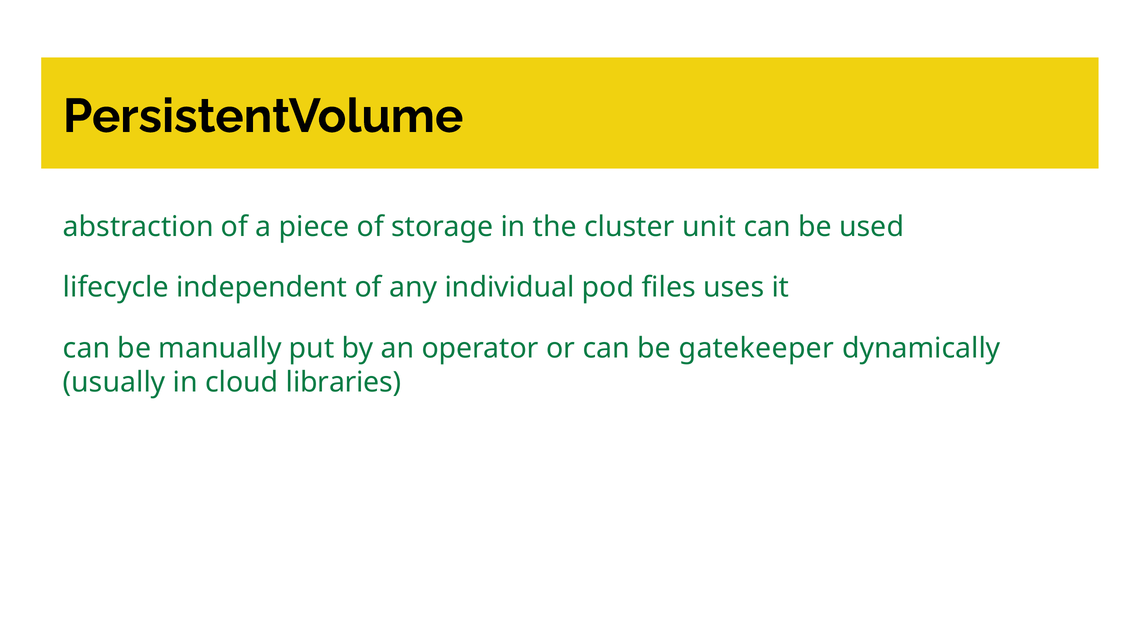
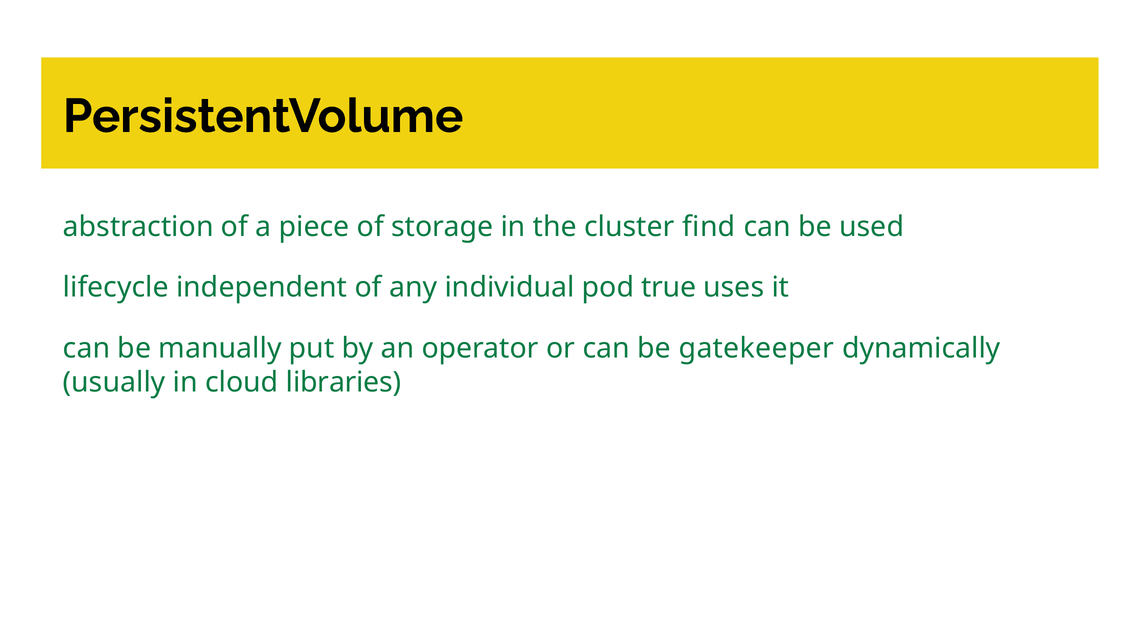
unit: unit -> find
files: files -> true
